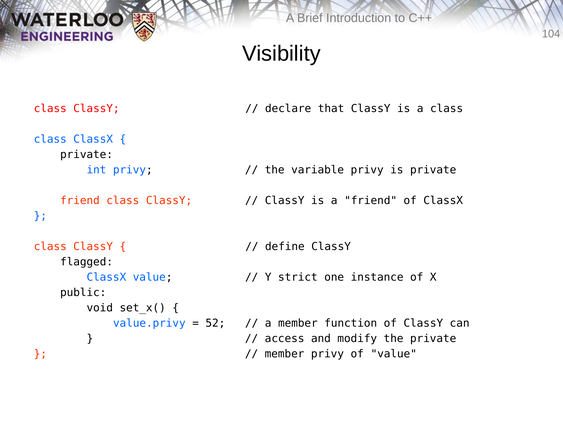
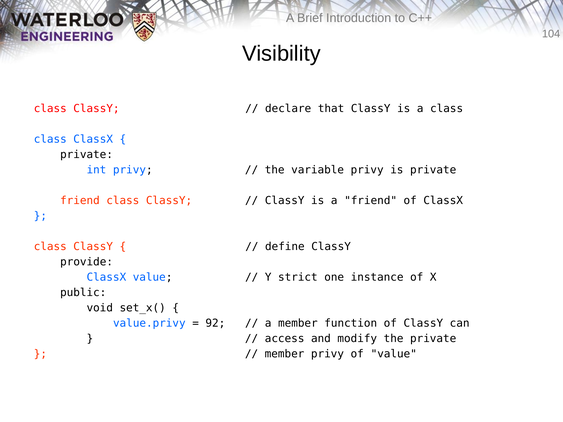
flagged: flagged -> provide
52: 52 -> 92
